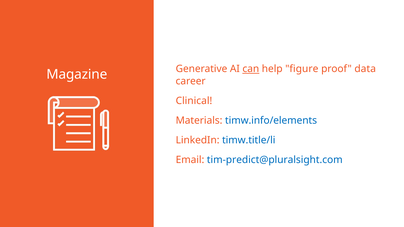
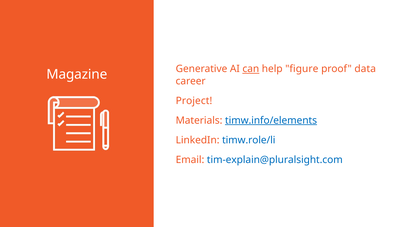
Clinical: Clinical -> Project
timw.info/elements underline: none -> present
timw.title/li: timw.title/li -> timw.role/li
tim-predict@pluralsight.com: tim-predict@pluralsight.com -> tim-explain@pluralsight.com
